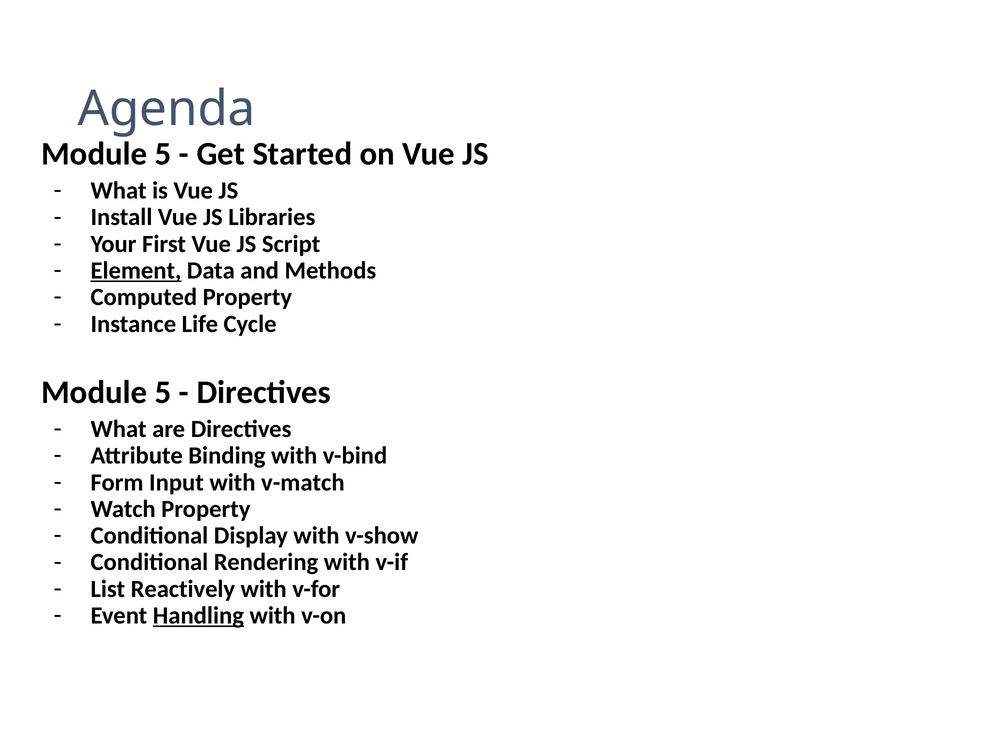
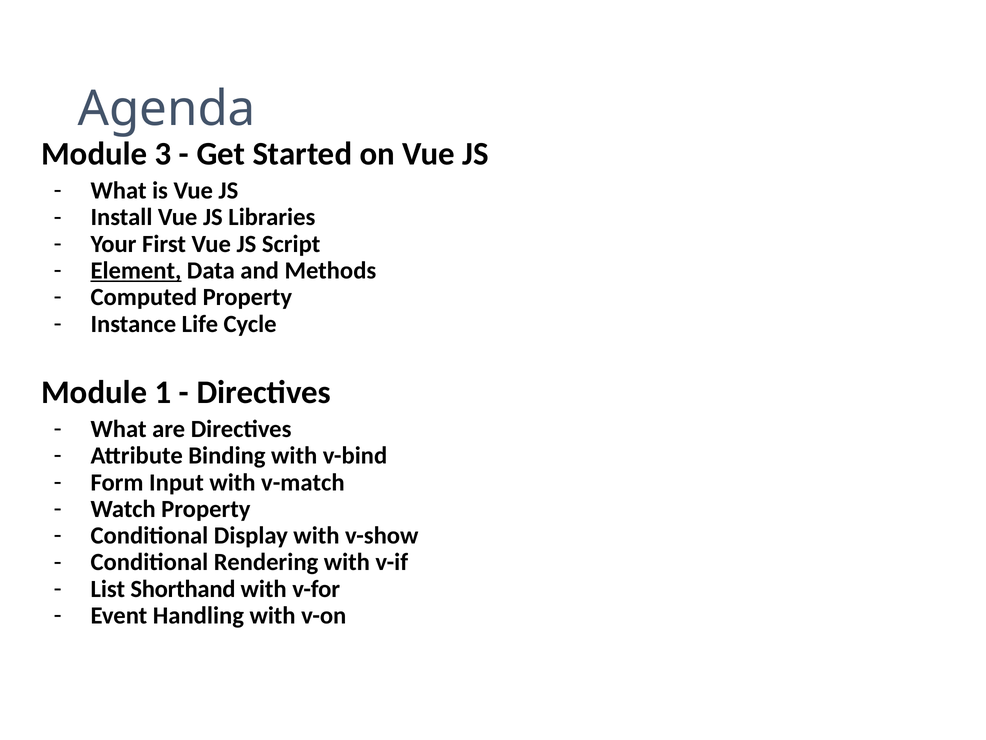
5 at (163, 154): 5 -> 3
5 at (163, 392): 5 -> 1
Reactively: Reactively -> Shorthand
Handling underline: present -> none
